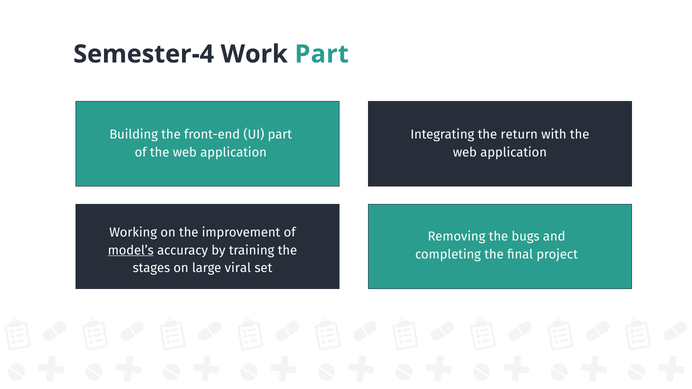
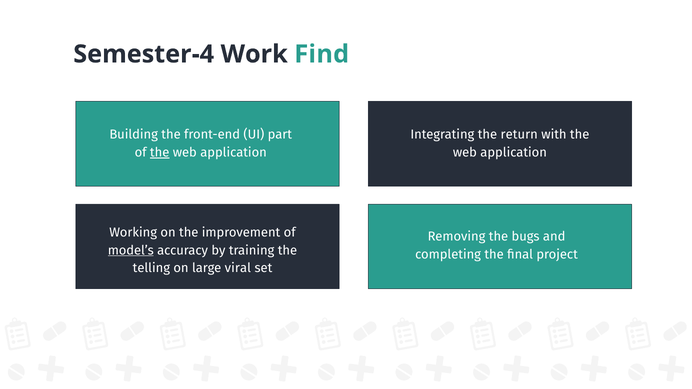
Work Part: Part -> Find
the at (160, 153) underline: none -> present
stages: stages -> telling
